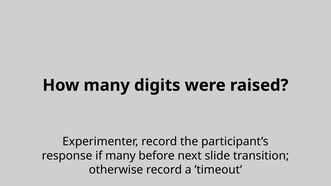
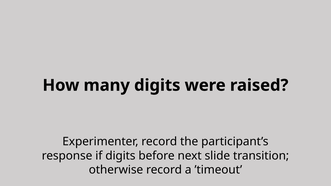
if many: many -> digits
